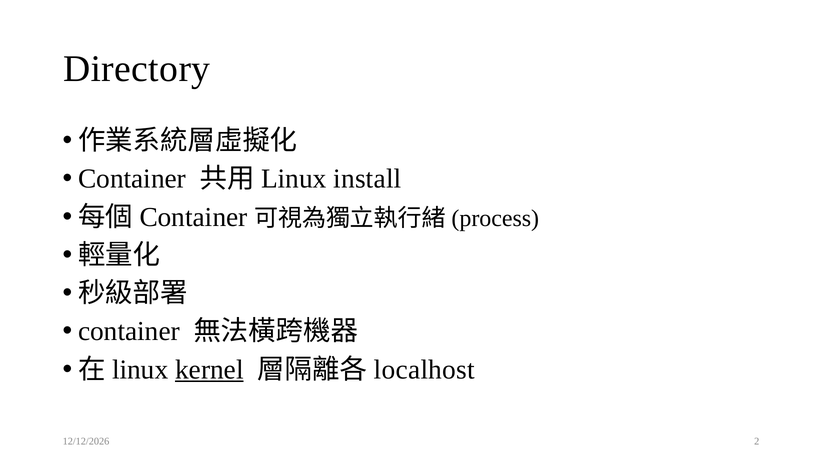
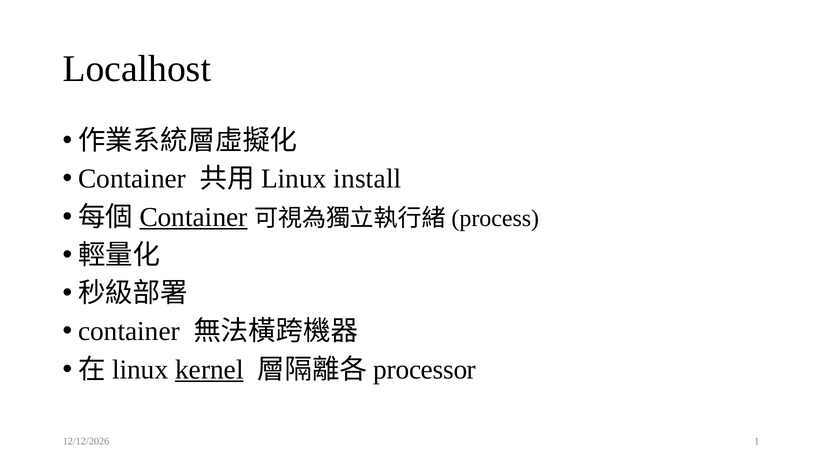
Directory: Directory -> Localhost
Container at (194, 217) underline: none -> present
localhost: localhost -> processor
2: 2 -> 1
